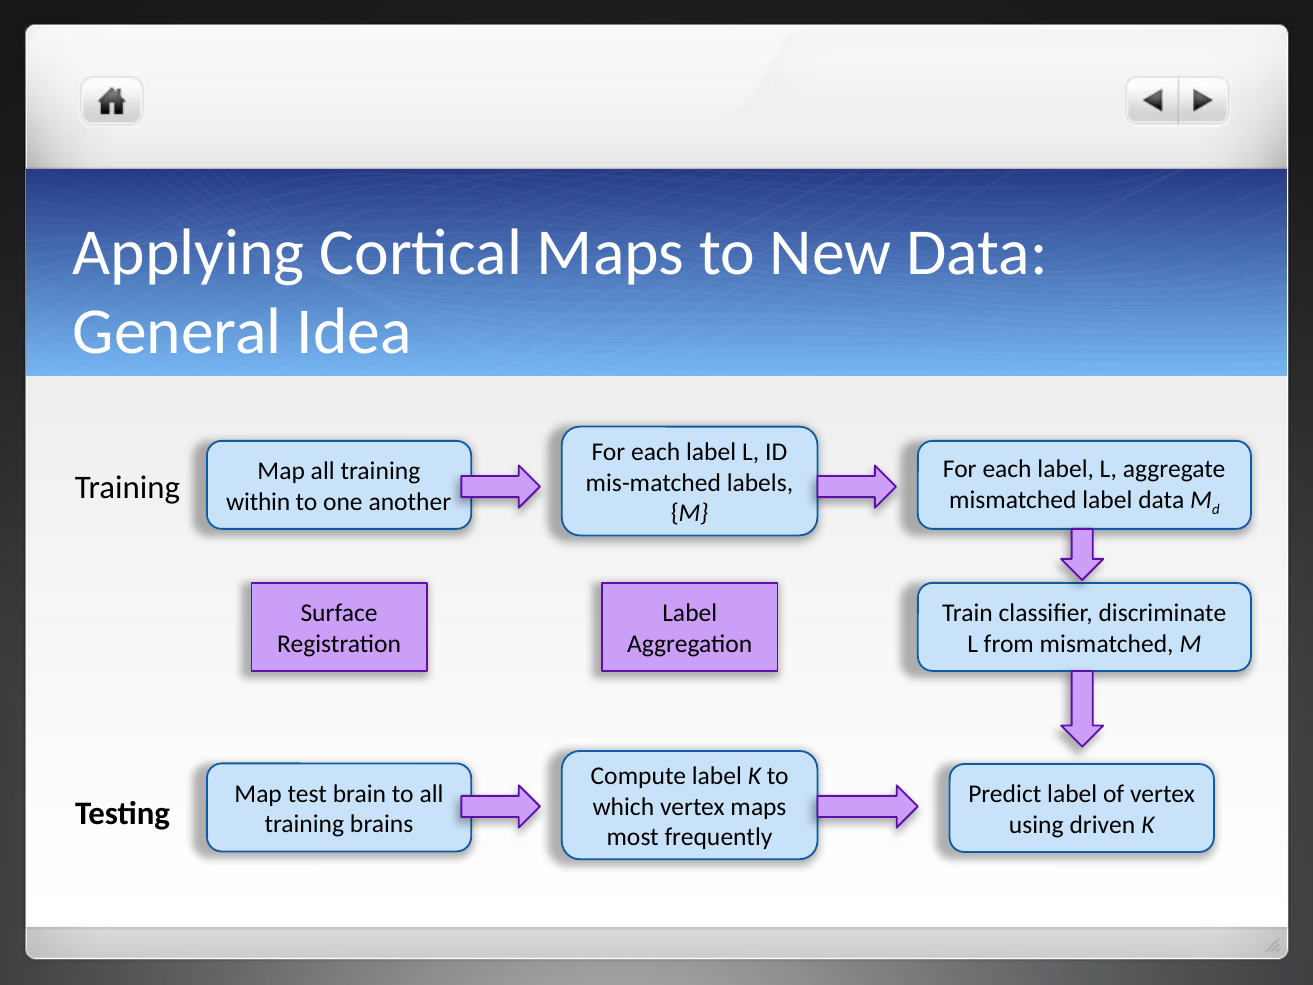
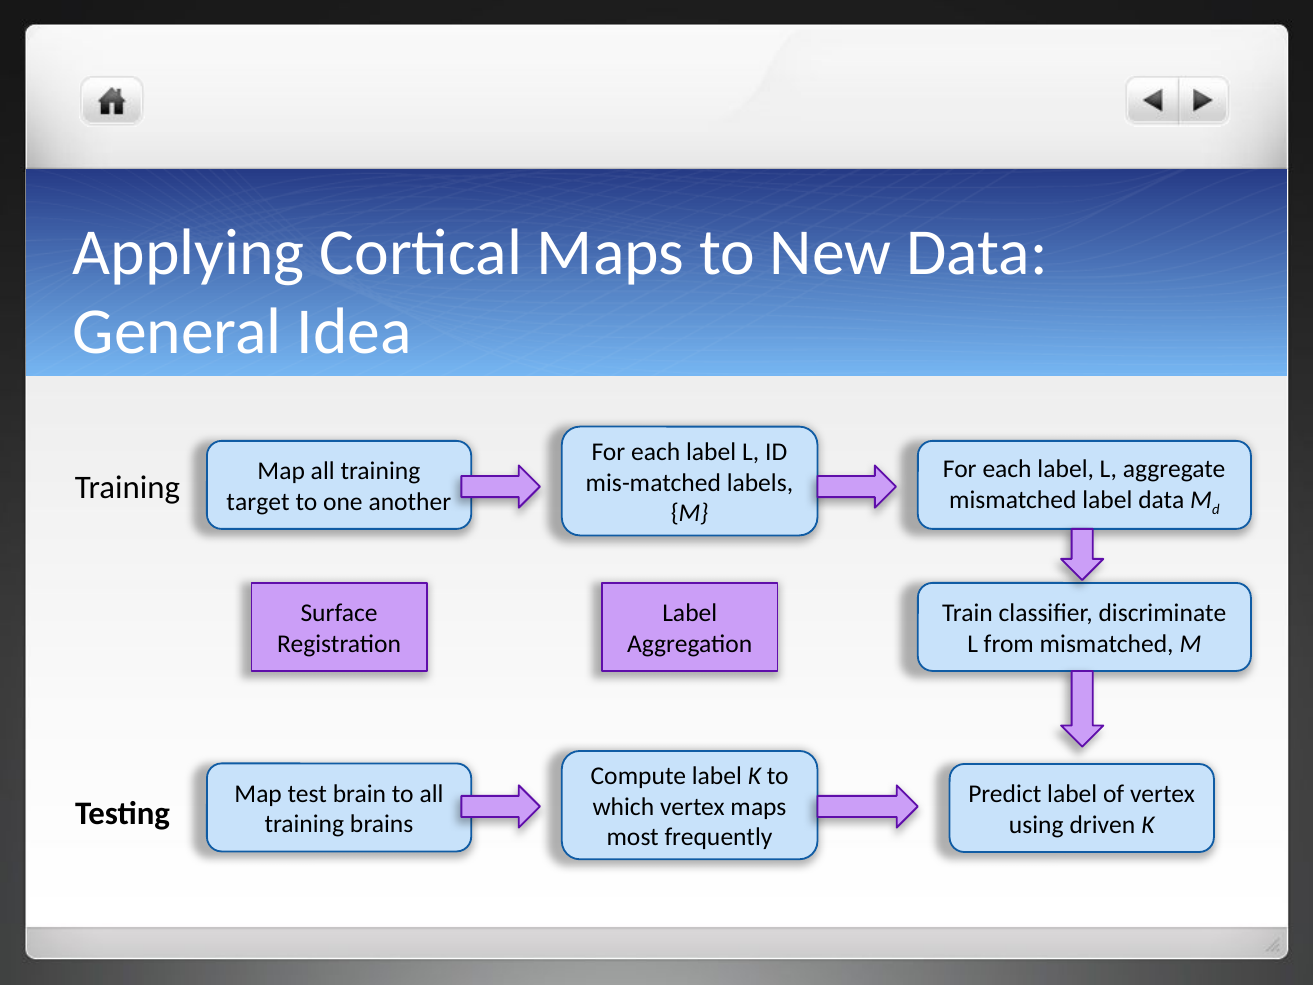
within: within -> target
